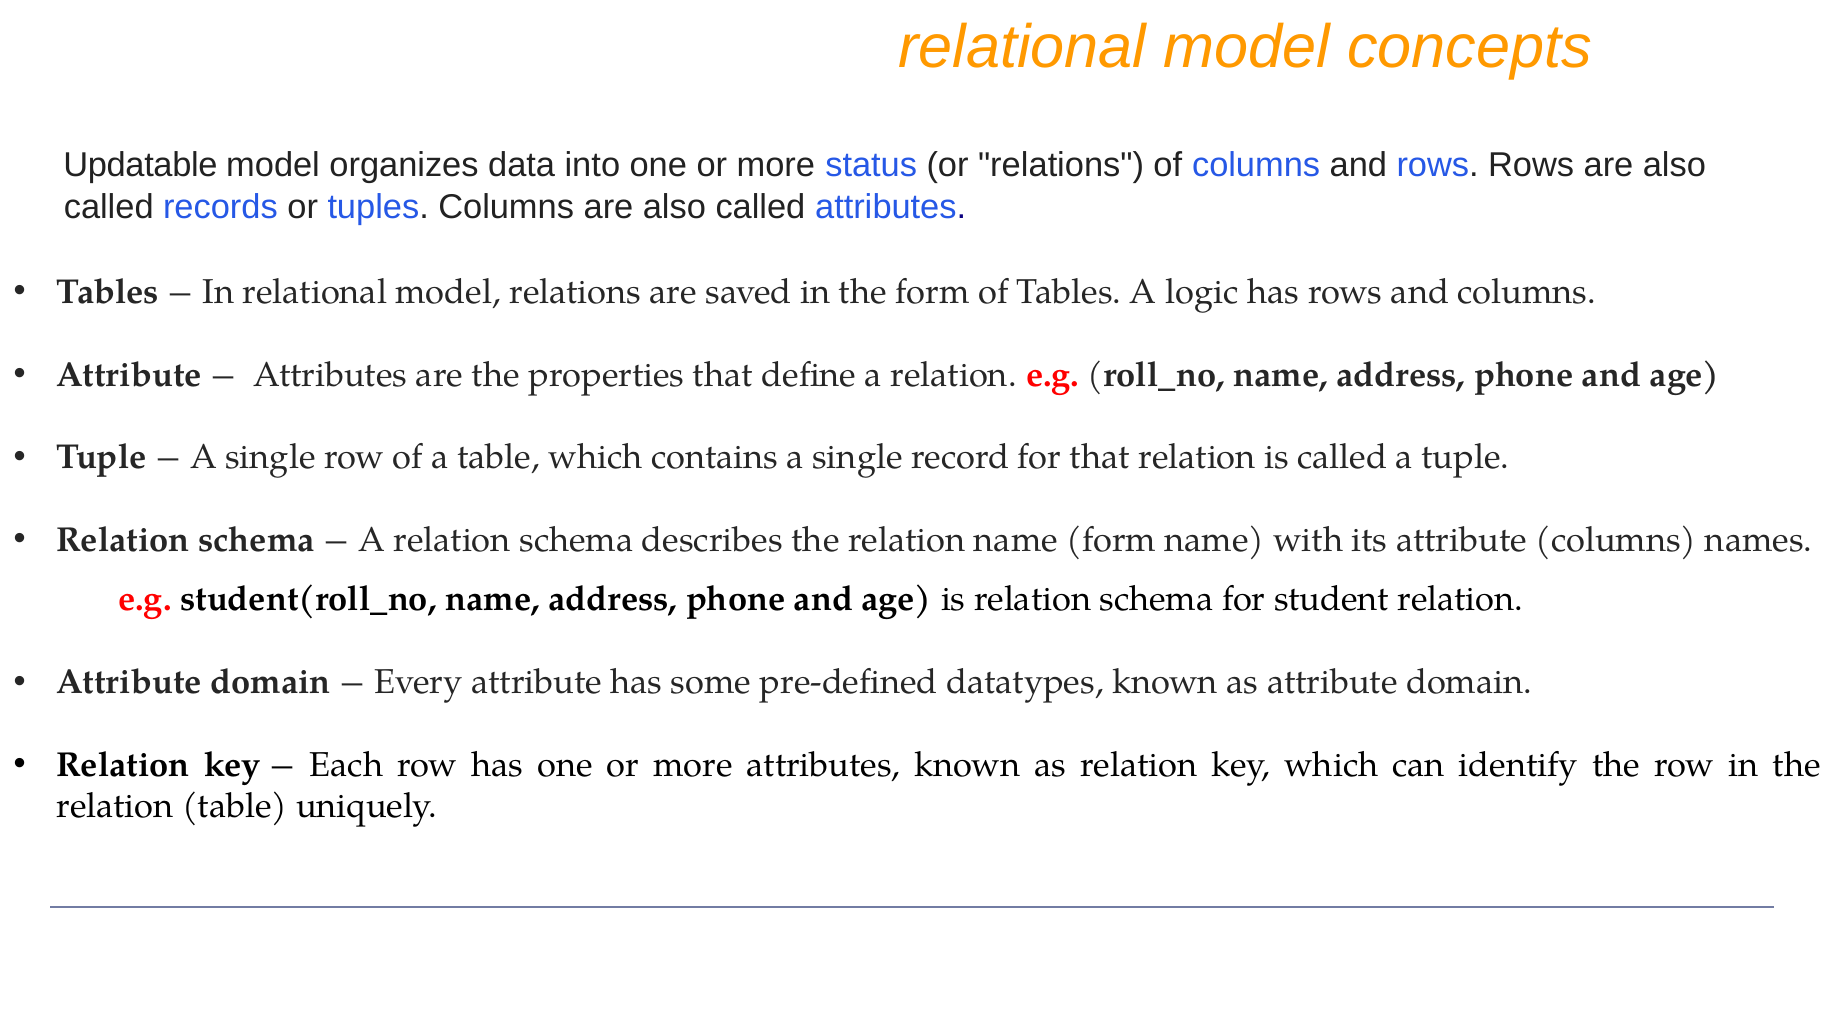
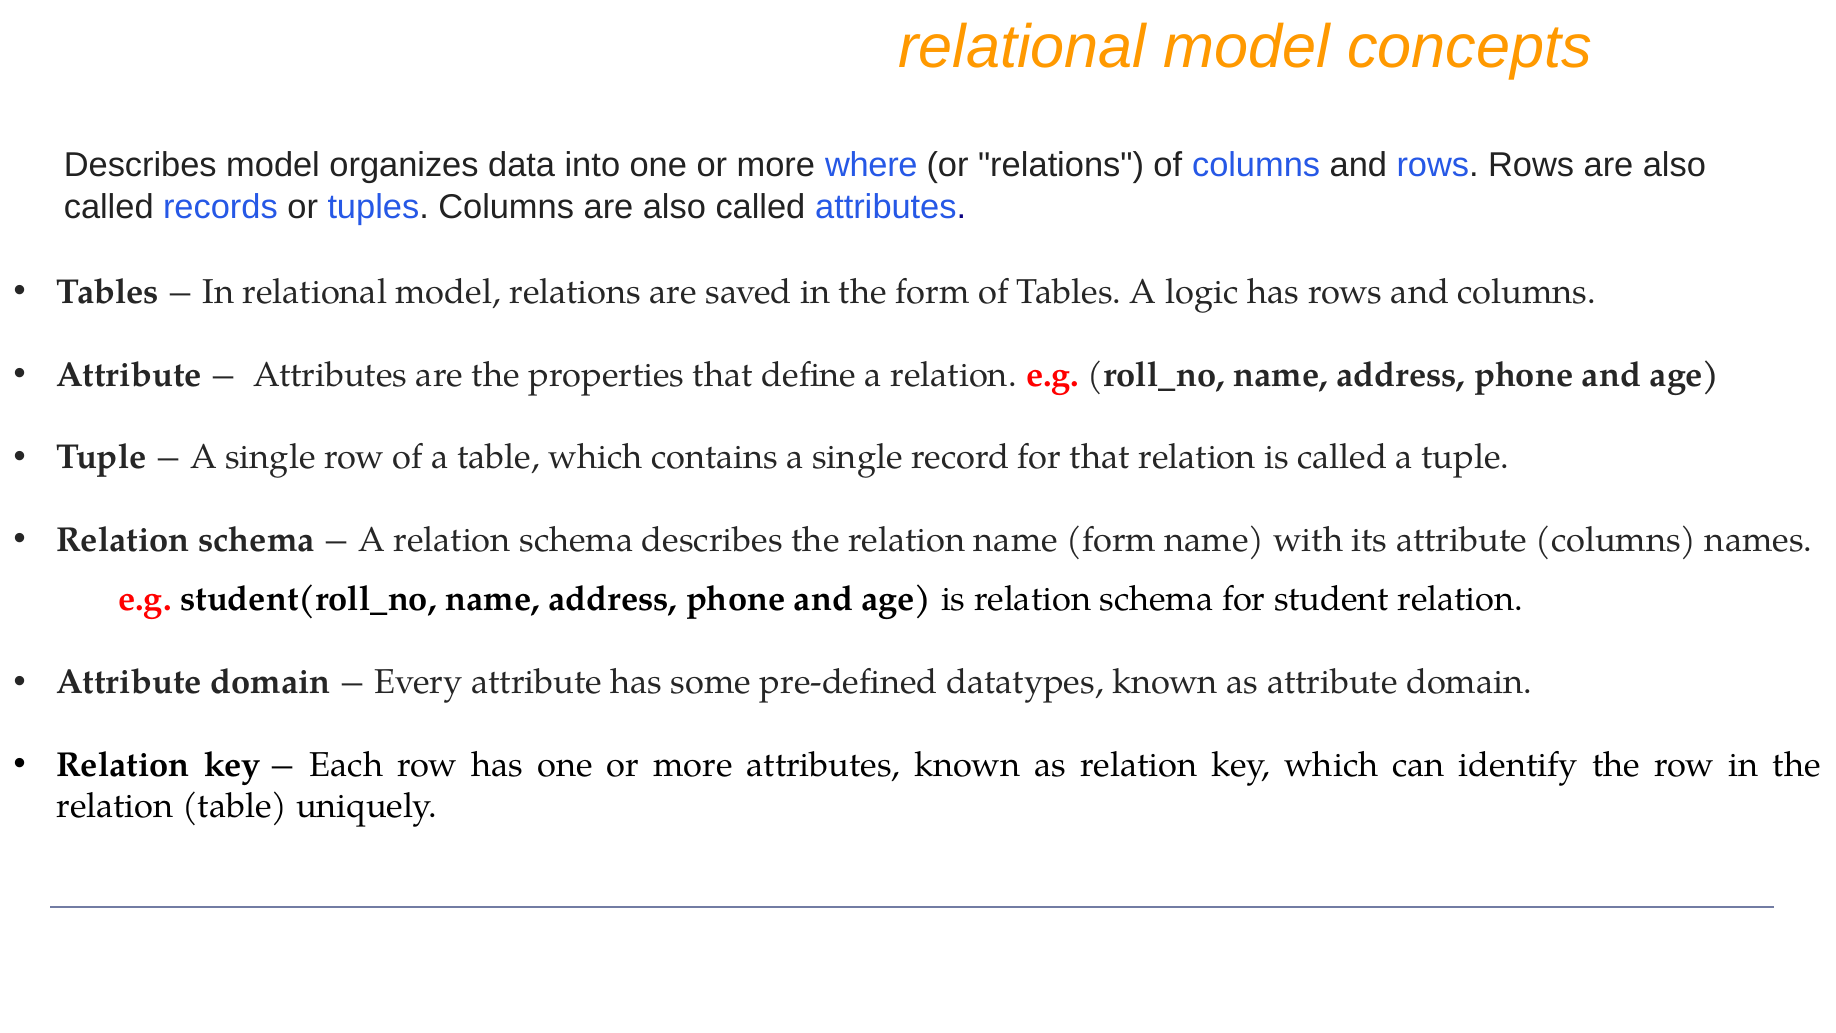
Updatable at (140, 166): Updatable -> Describes
status: status -> where
